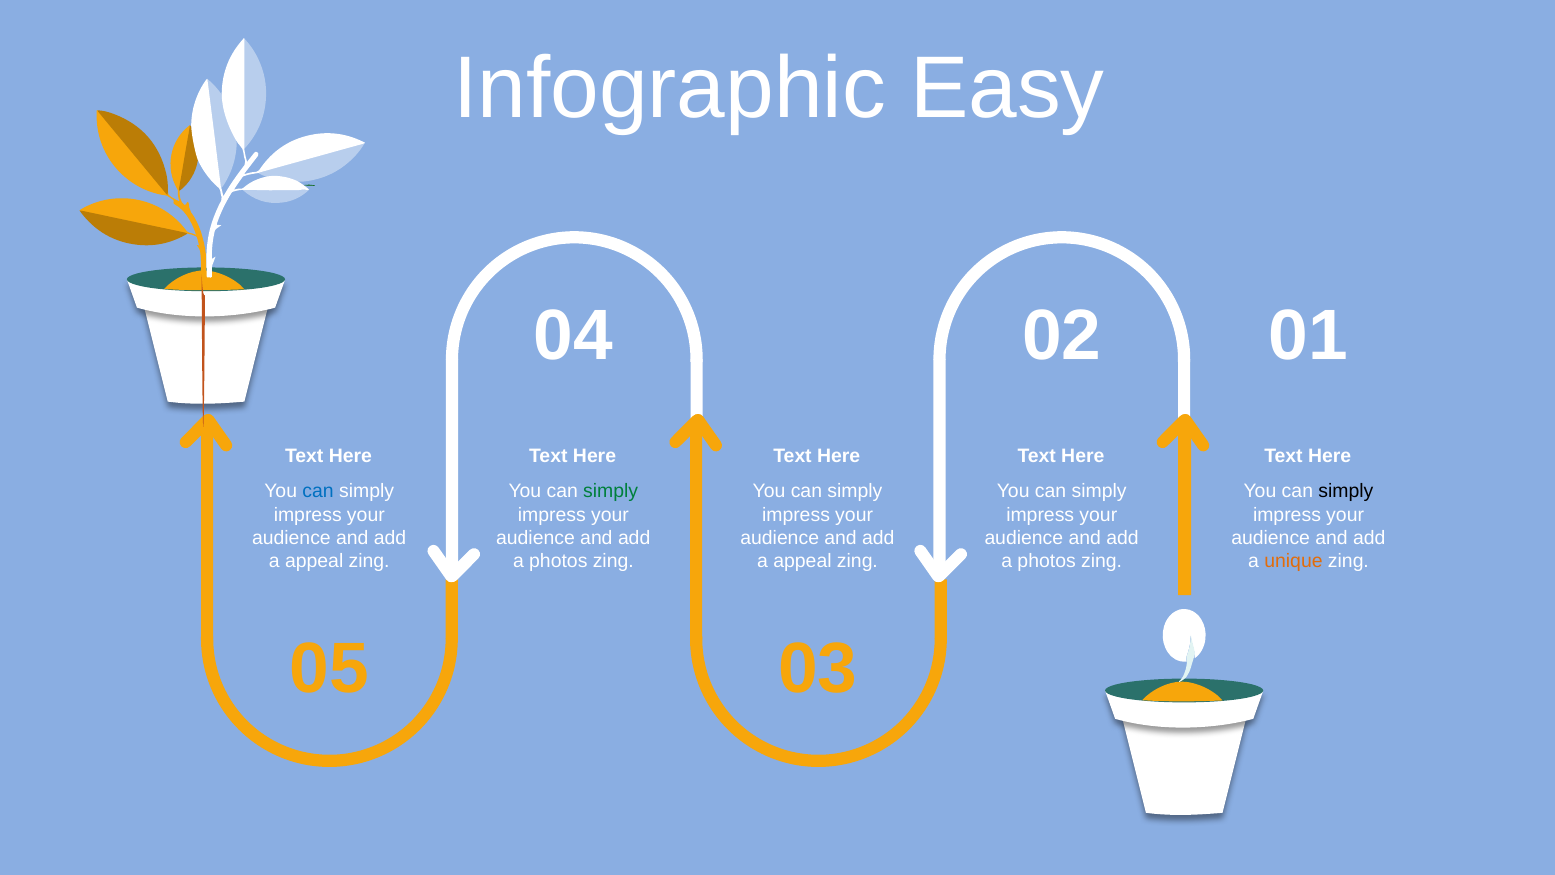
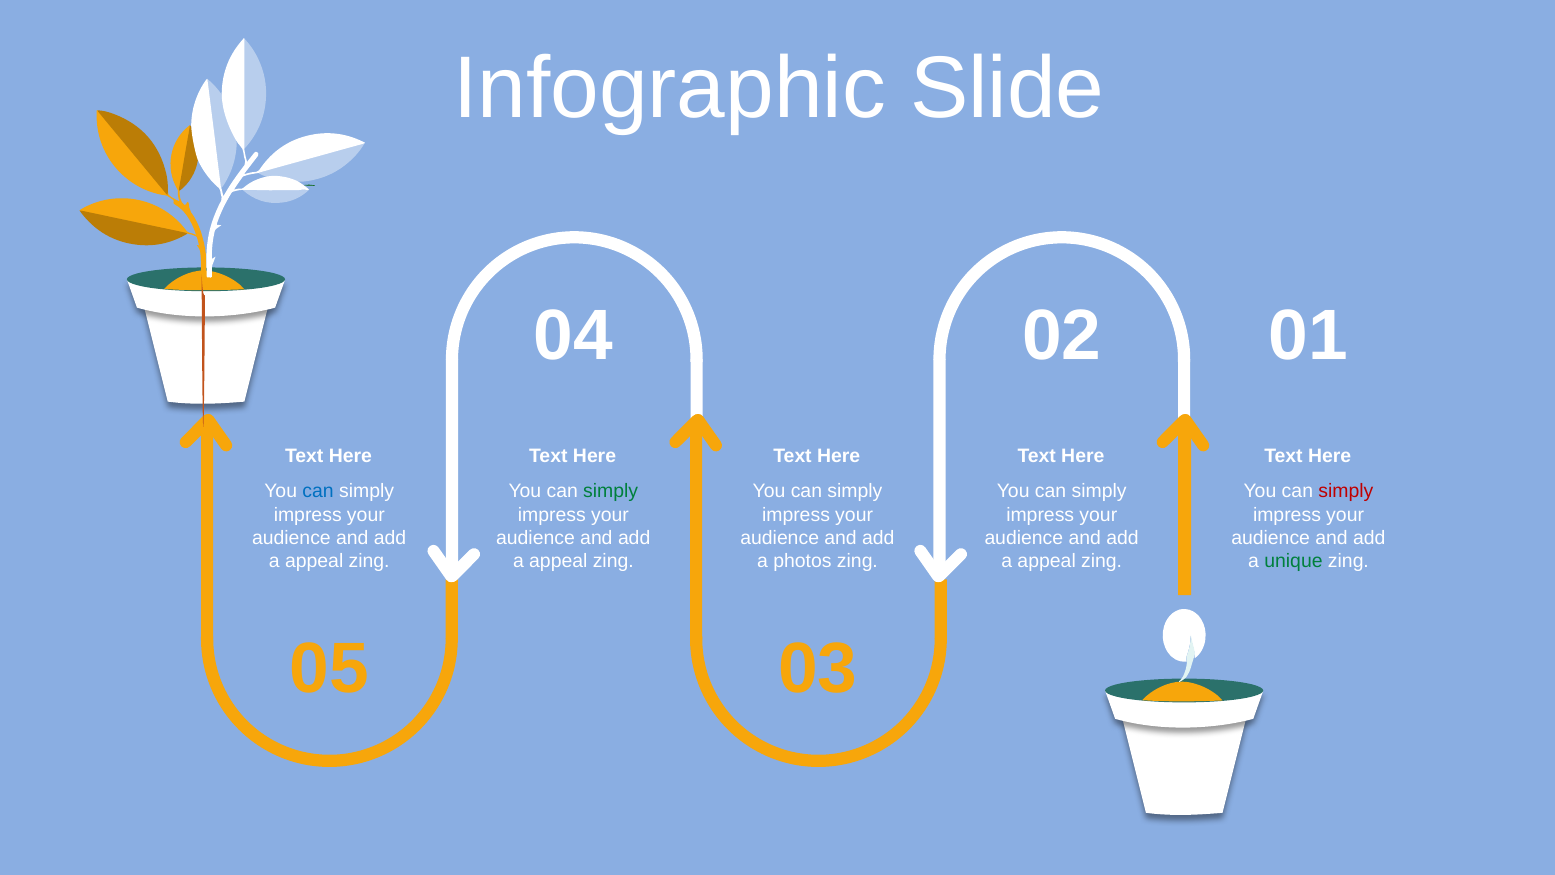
Easy: Easy -> Slide
simply at (1346, 491) colour: black -> red
photos at (558, 561): photos -> appeal
appeal at (802, 561): appeal -> photos
photos at (1047, 561): photos -> appeal
unique colour: orange -> green
